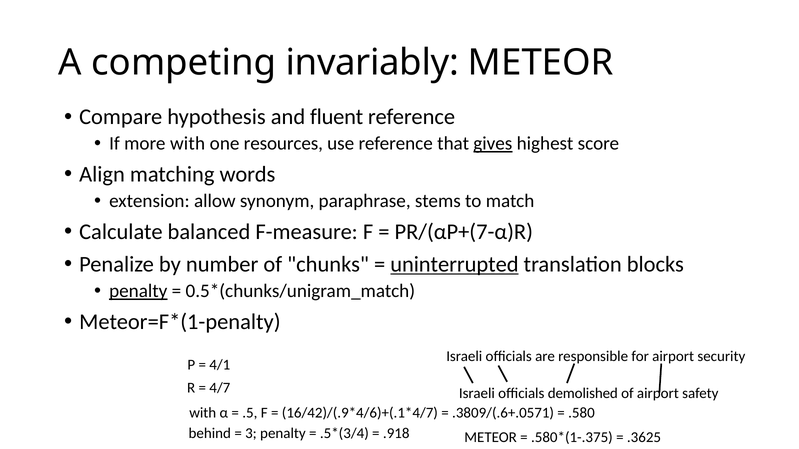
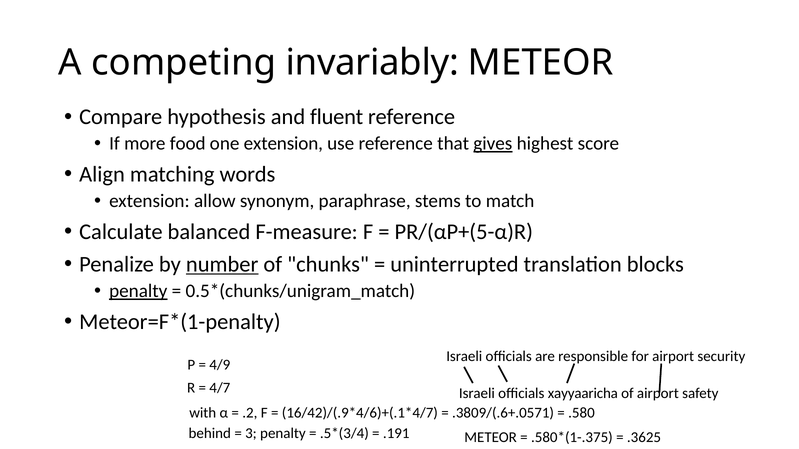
more with: with -> food
one resources: resources -> extension
PR/(αP+(7-α)R: PR/(αP+(7-α)R -> PR/(αP+(5-α)R
number underline: none -> present
uninterrupted underline: present -> none
4/1: 4/1 -> 4/9
demolished: demolished -> xayyaaricha
.5: .5 -> .2
.918: .918 -> .191
